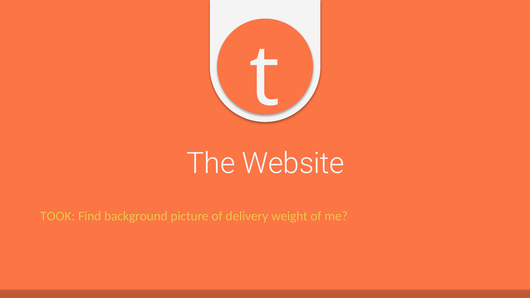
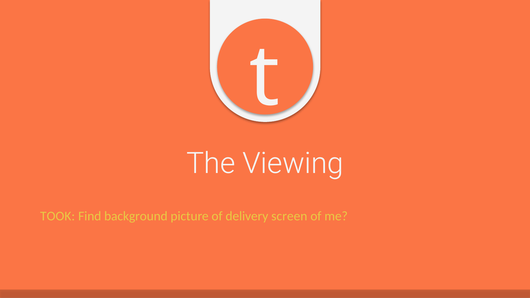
Website: Website -> Viewing
weight: weight -> screen
